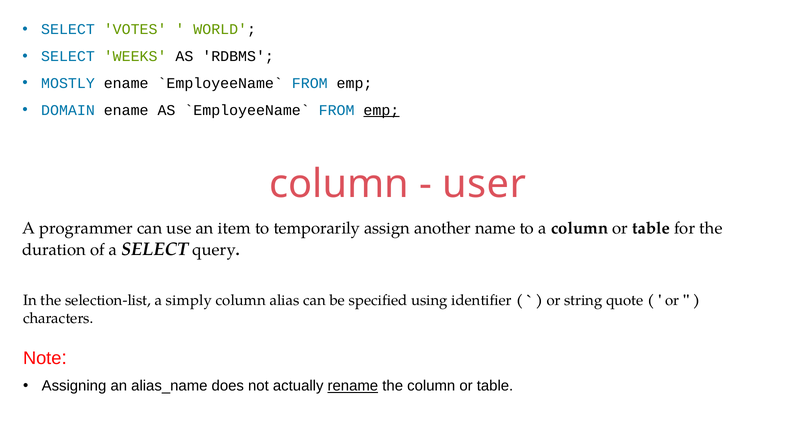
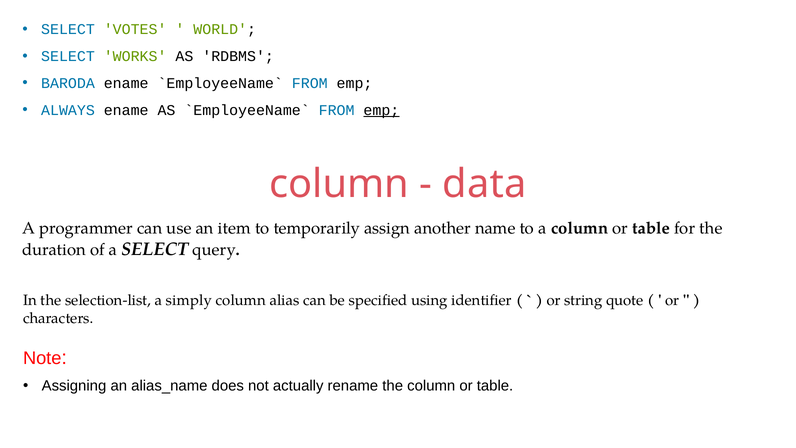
WEEKS: WEEKS -> WORKS
MOSTLY: MOSTLY -> BARODA
DOMAIN: DOMAIN -> ALWAYS
user: user -> data
rename underline: present -> none
